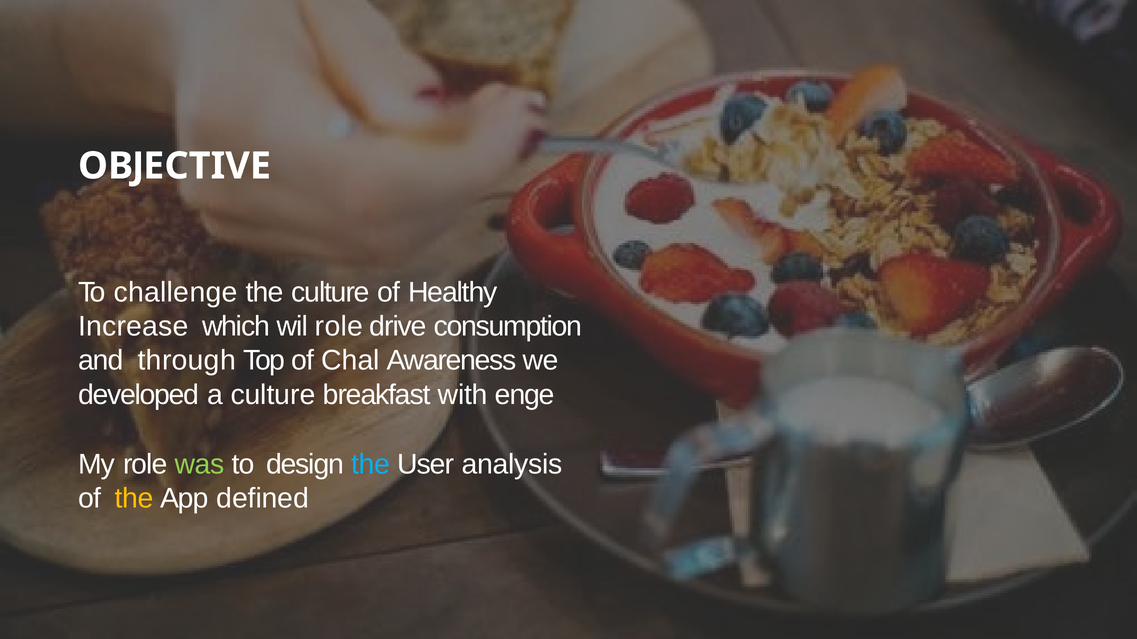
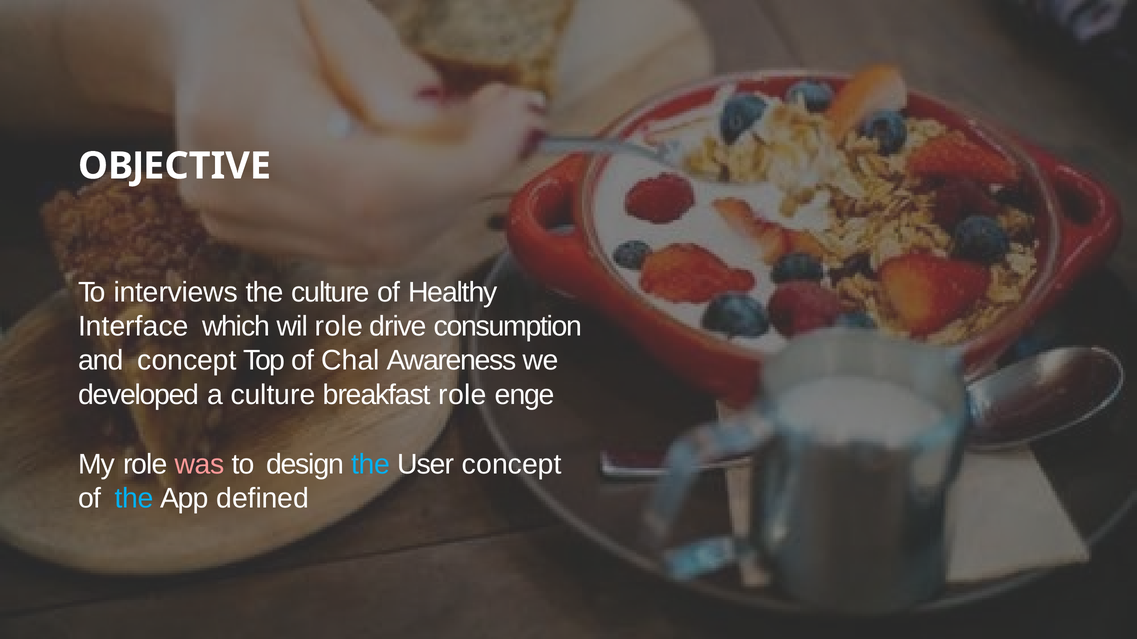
challenge: challenge -> interviews
Increase: Increase -> Interface
and through: through -> concept
breakfast with: with -> role
was colour: light green -> pink
User analysis: analysis -> concept
the at (134, 499) colour: yellow -> light blue
